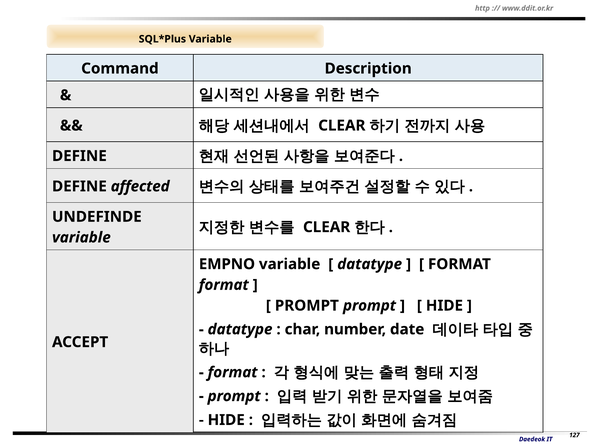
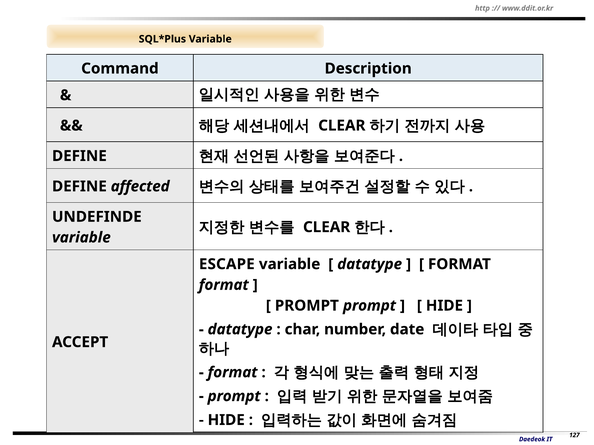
EMPNO: EMPNO -> ESCAPE
